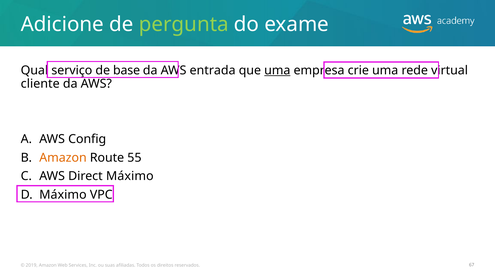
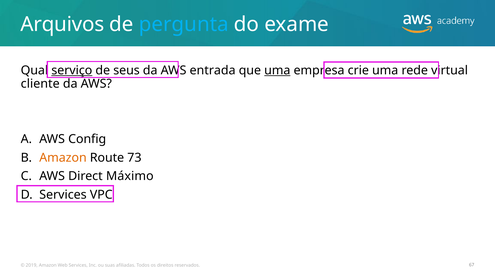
Adicione: Adicione -> Arquivos
pergunta colour: light green -> light blue
serviço underline: none -> present
base: base -> seus
55: 55 -> 73
Máximo at (63, 195): Máximo -> Services
